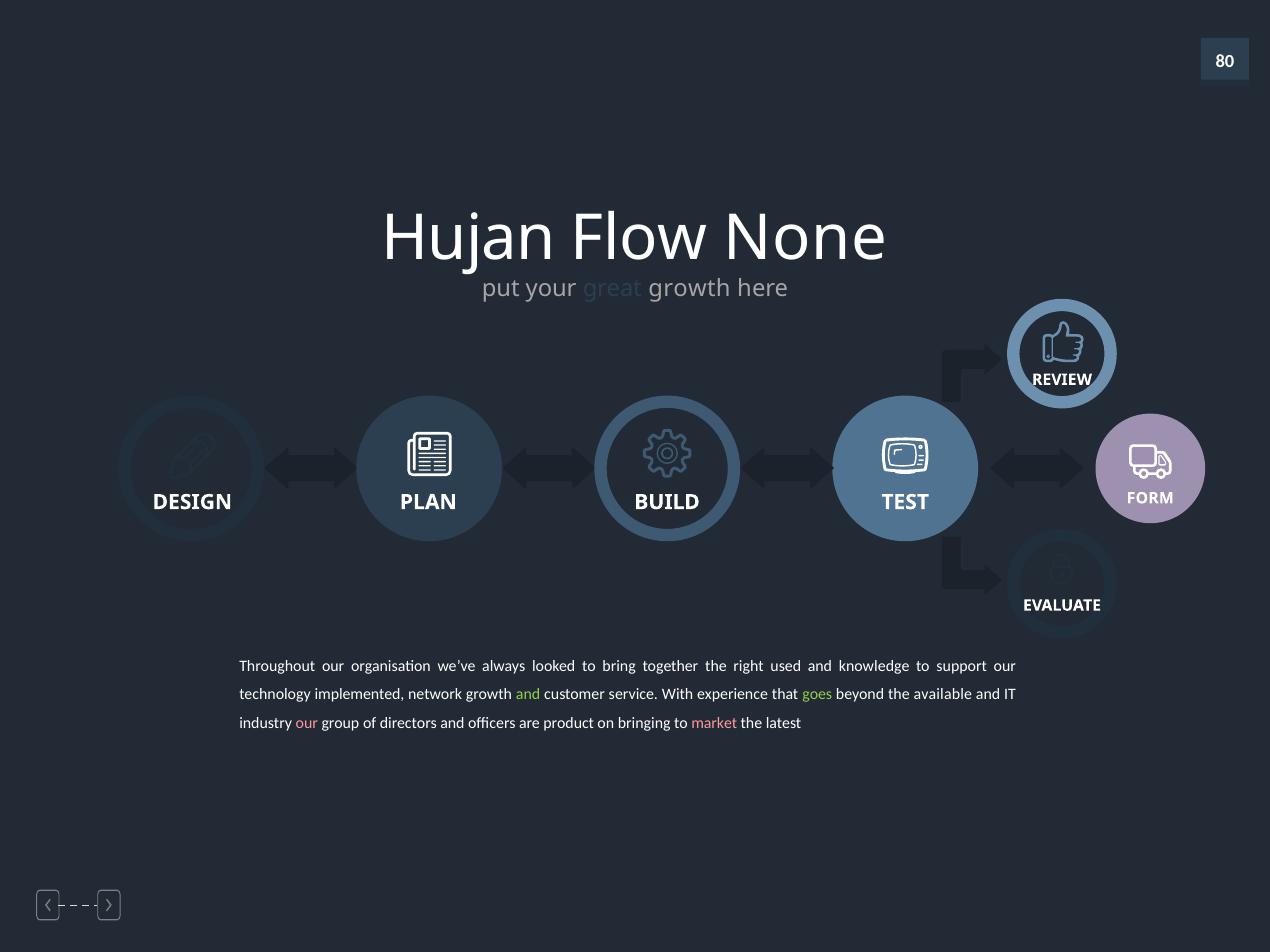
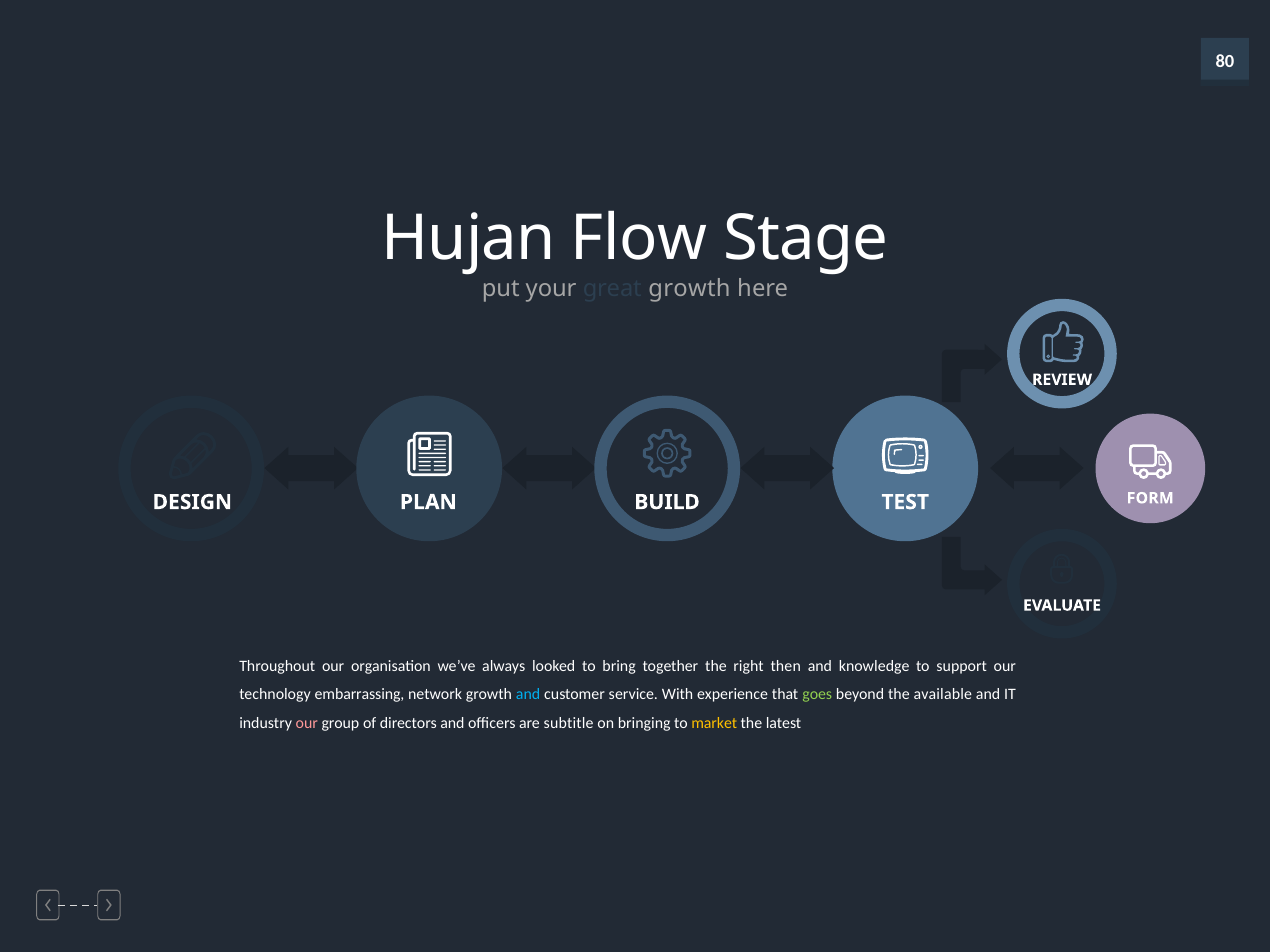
None: None -> Stage
used: used -> then
implemented: implemented -> embarrassing
and at (528, 695) colour: light green -> light blue
product: product -> subtitle
market colour: pink -> yellow
